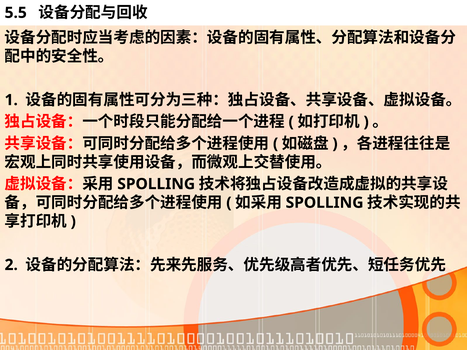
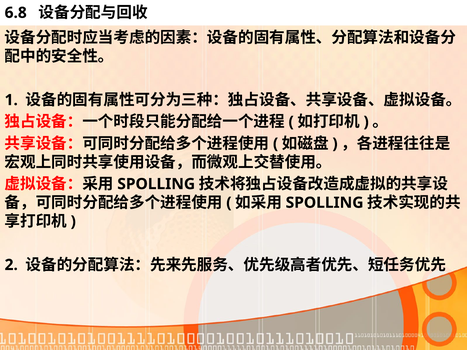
5.5: 5.5 -> 6.8
